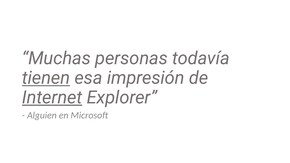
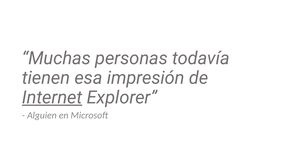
tienen underline: present -> none
